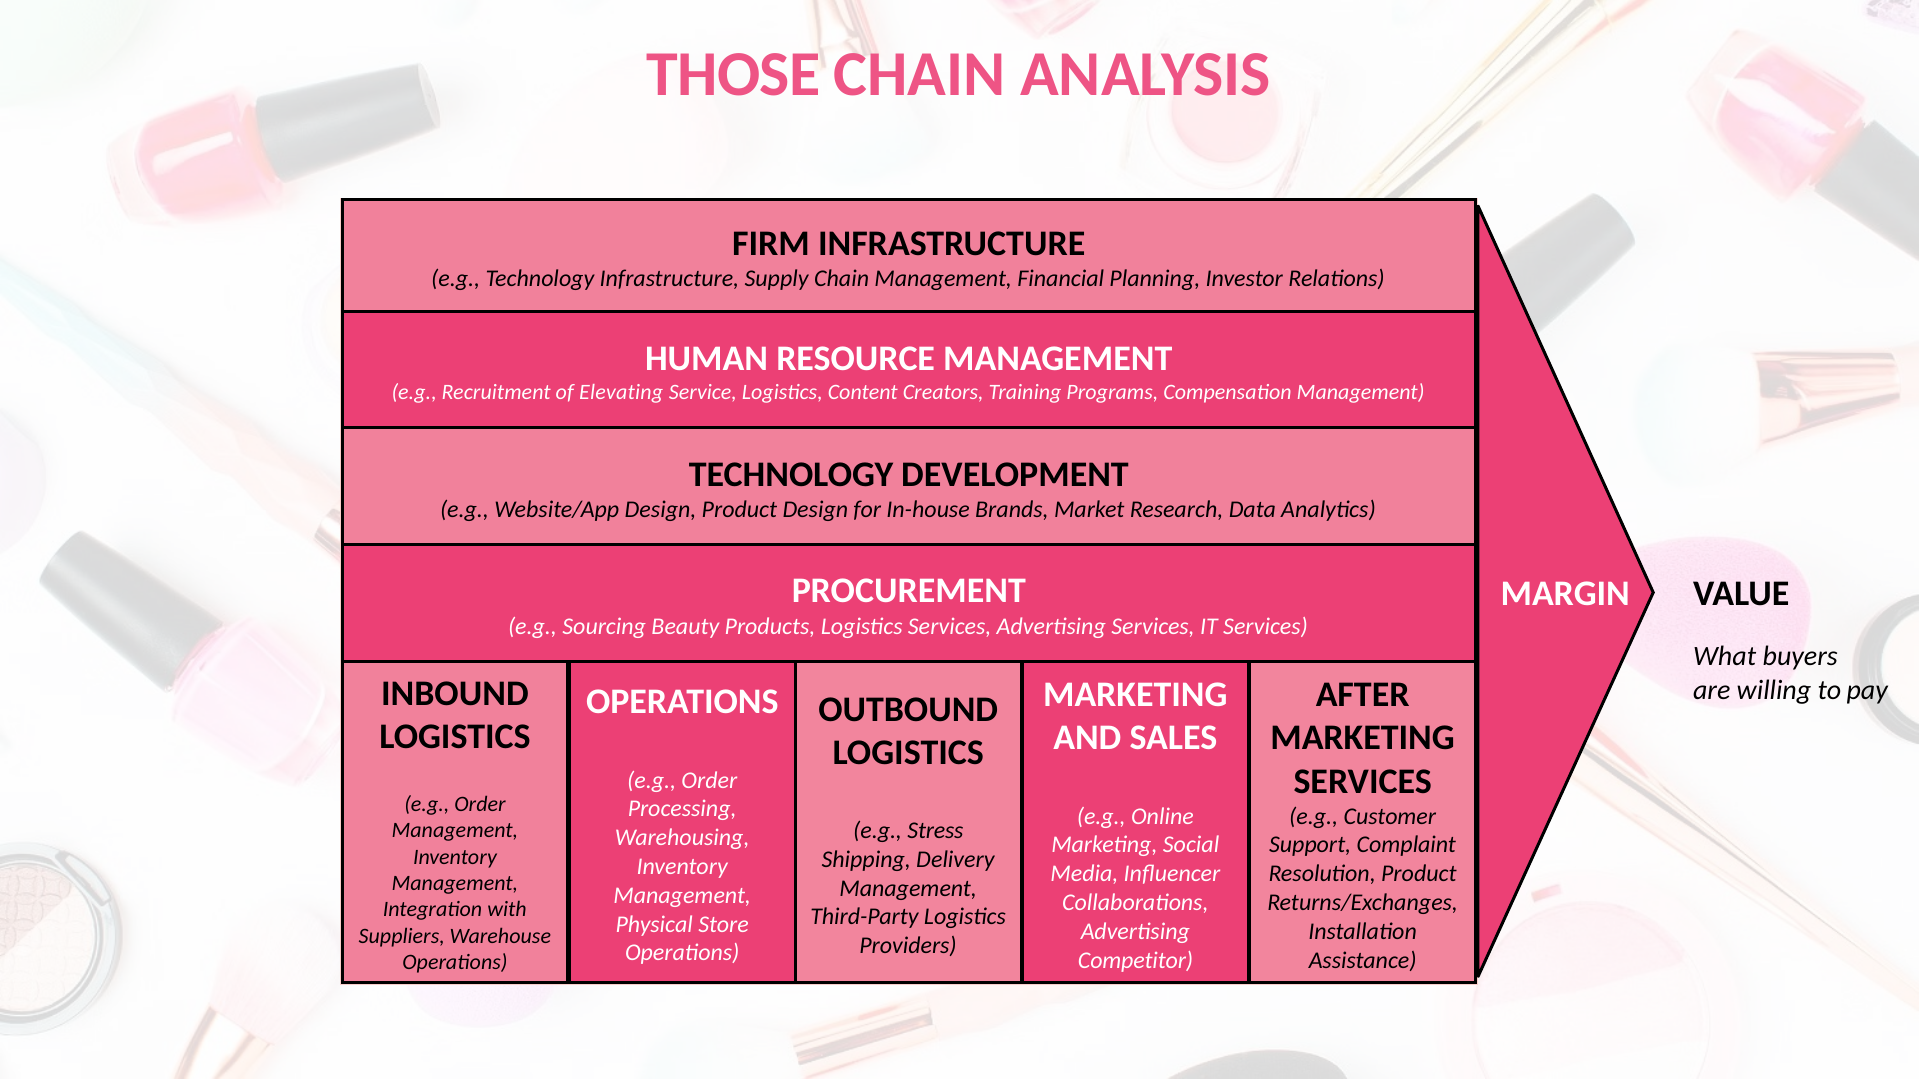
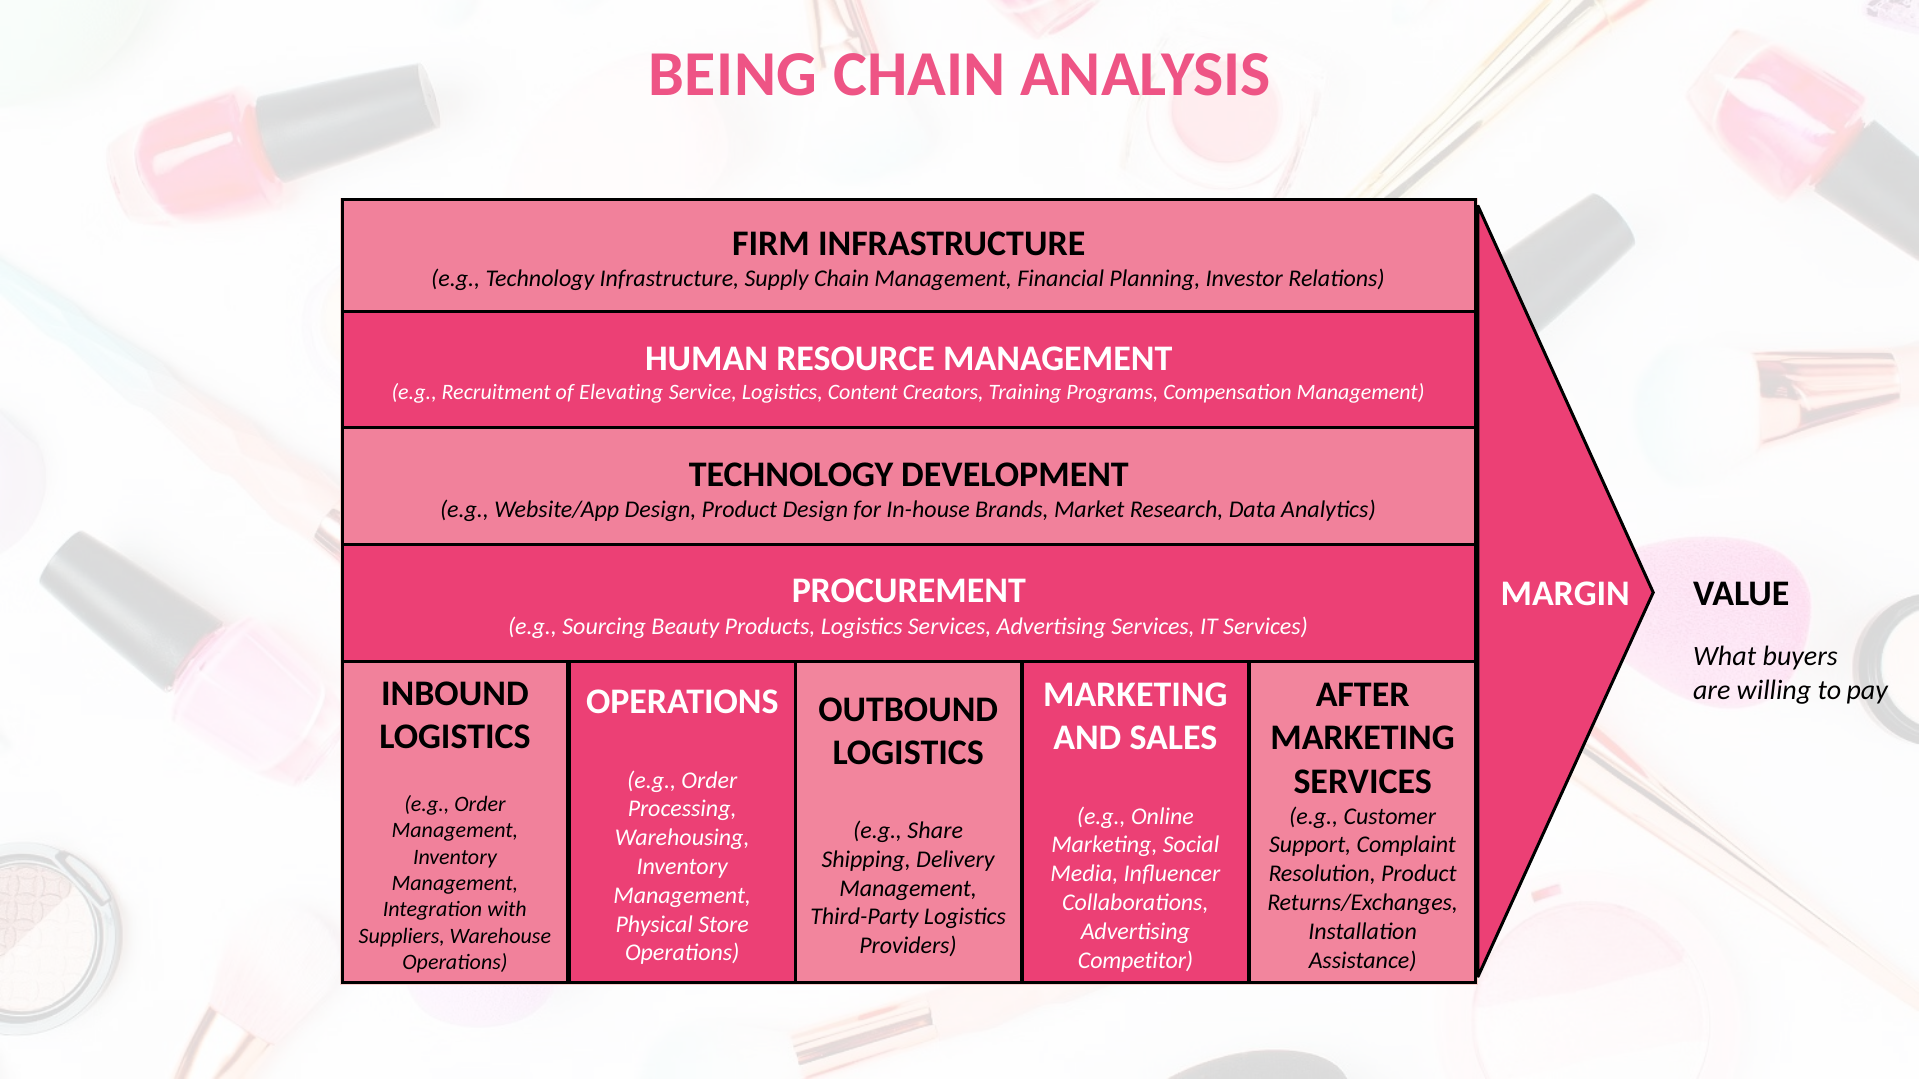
THOSE: THOSE -> BEING
Stress: Stress -> Share
